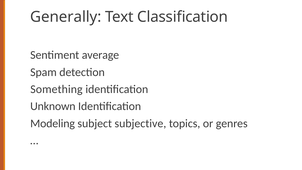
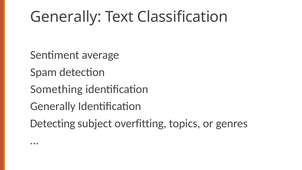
Unknown at (53, 106): Unknown -> Generally
Modeling: Modeling -> Detecting
subjective: subjective -> overfitting
